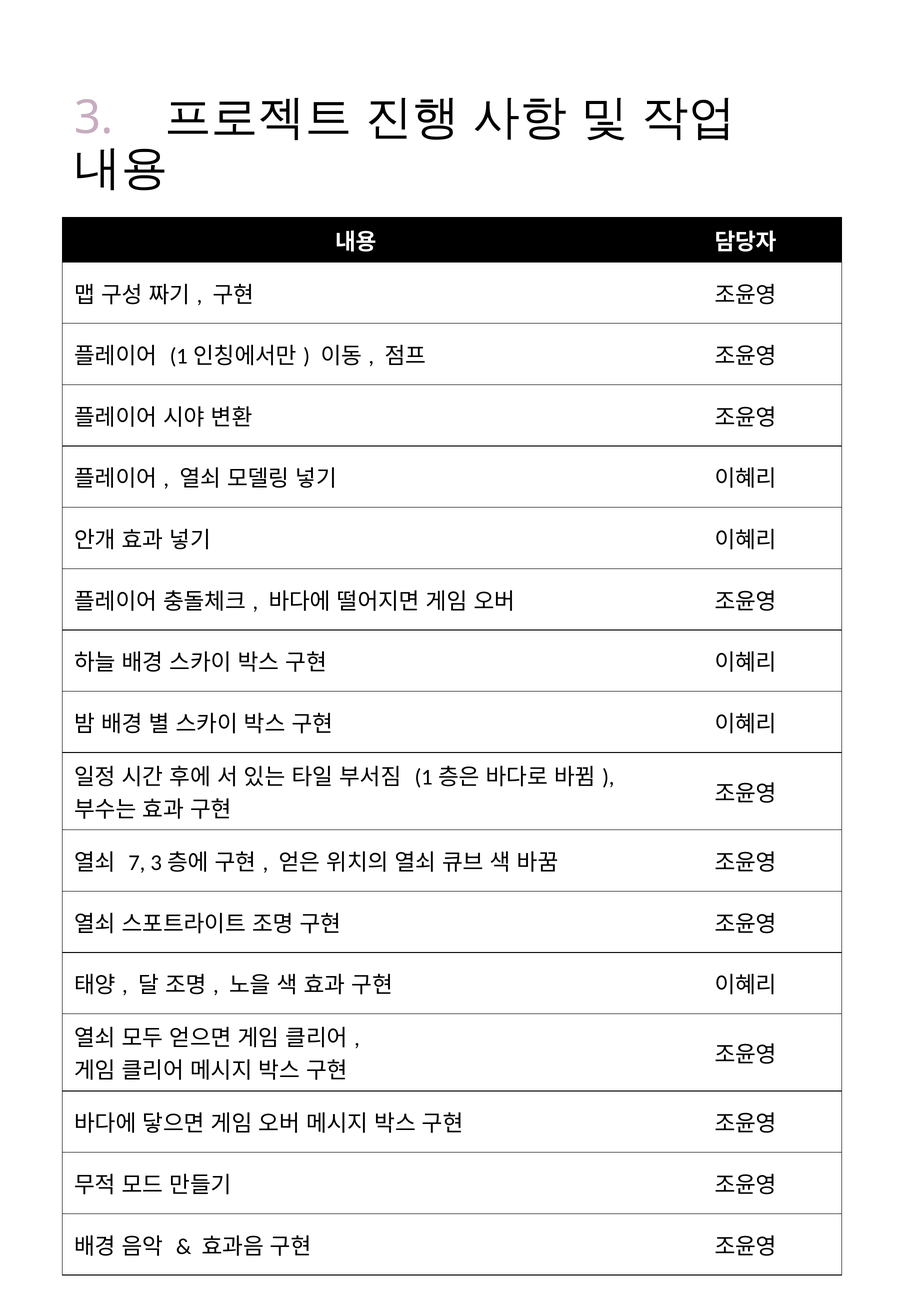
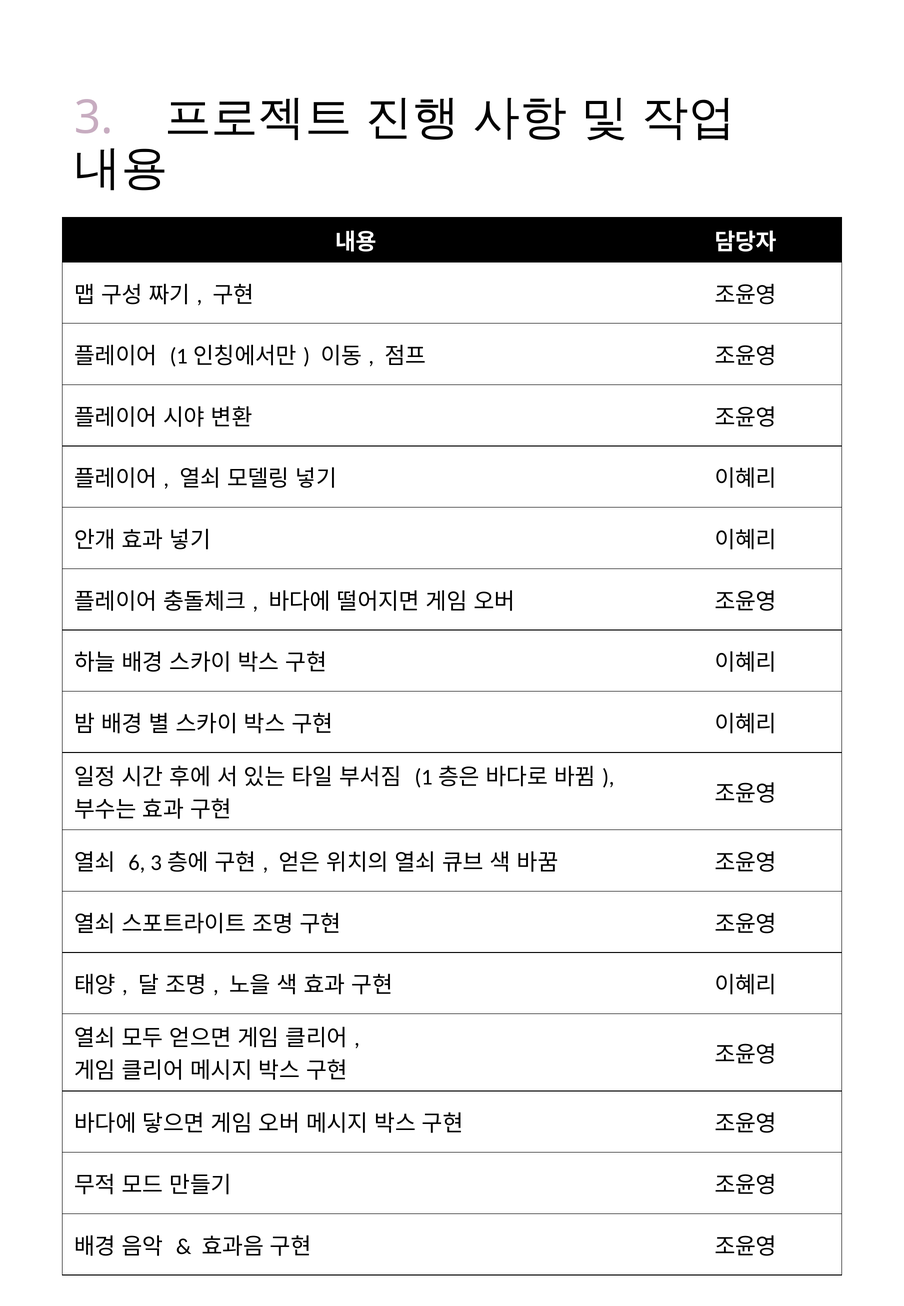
7: 7 -> 6
